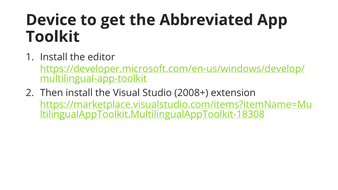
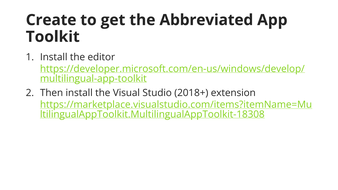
Device: Device -> Create
2008+: 2008+ -> 2018+
